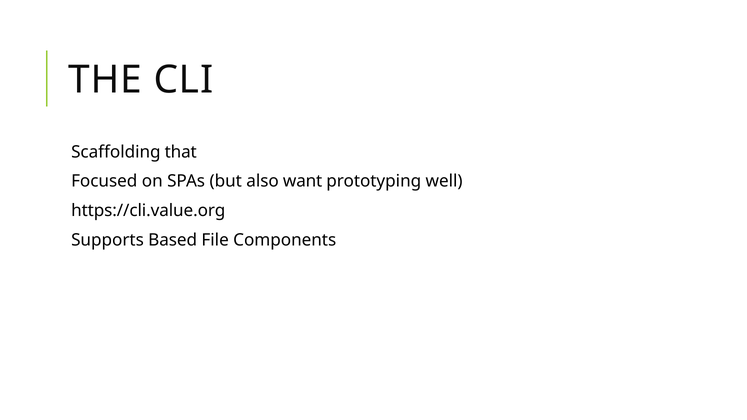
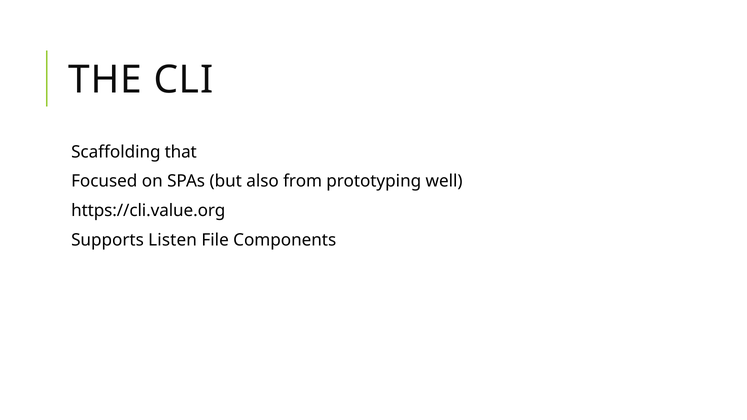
want: want -> from
Based: Based -> Listen
